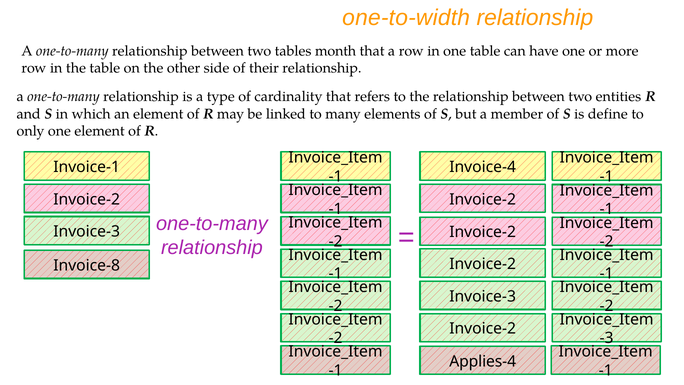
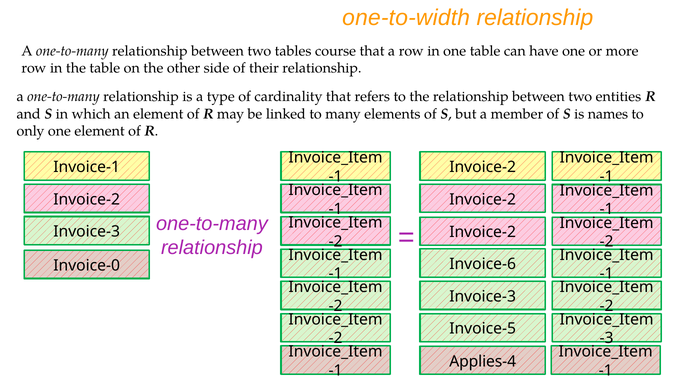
month: month -> course
define: define -> names
Invoice-4 at (483, 167): Invoice-4 -> Invoice-2
Invoice-2 at (483, 264): Invoice-2 -> Invoice-6
Invoice-8: Invoice-8 -> Invoice-0
Invoice-2 at (483, 329): Invoice-2 -> Invoice-5
